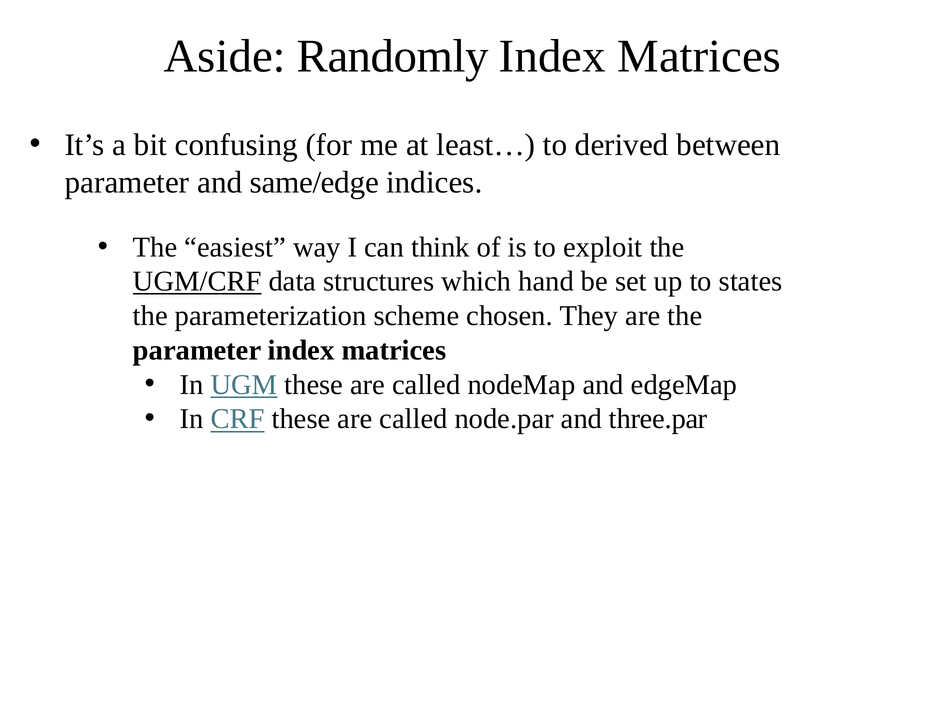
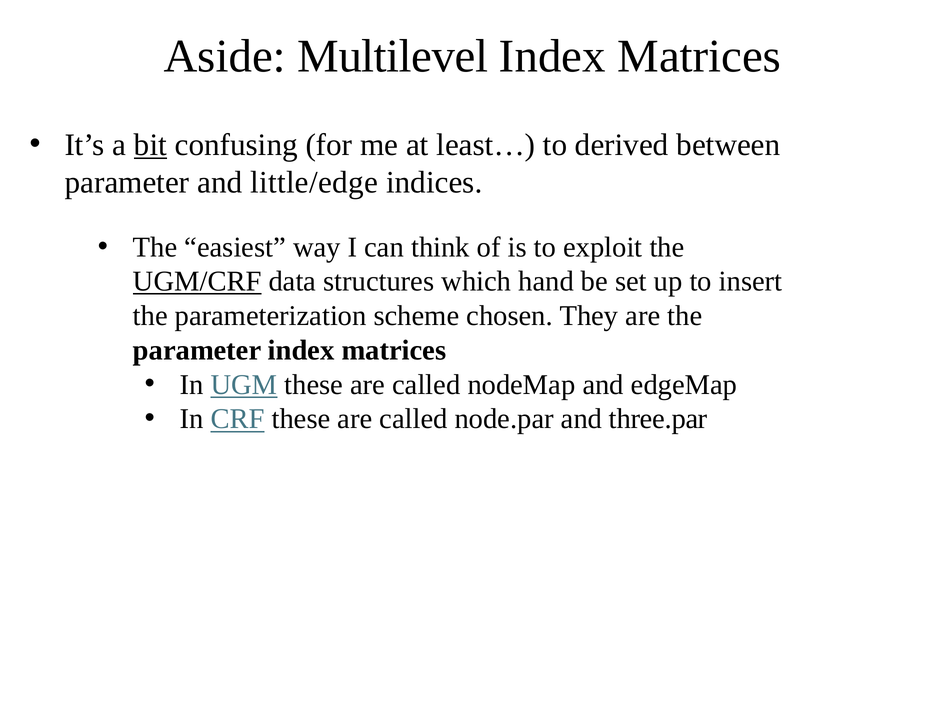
Randomly: Randomly -> Multilevel
bit underline: none -> present
same/edge: same/edge -> little/edge
states: states -> insert
